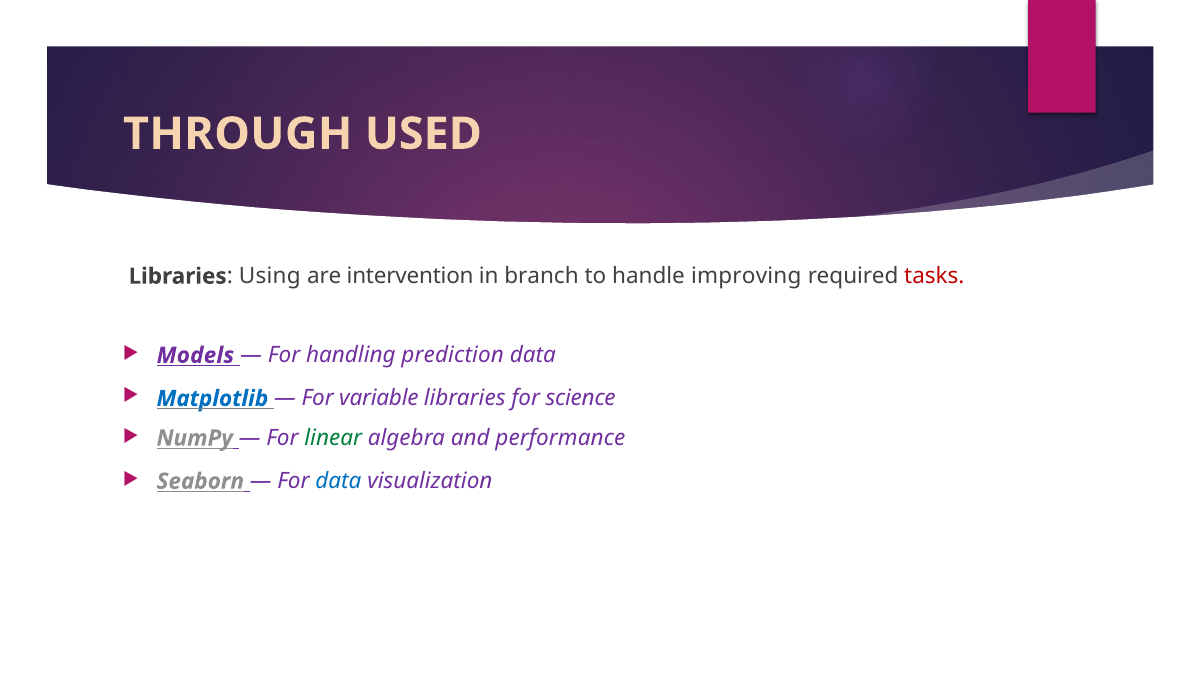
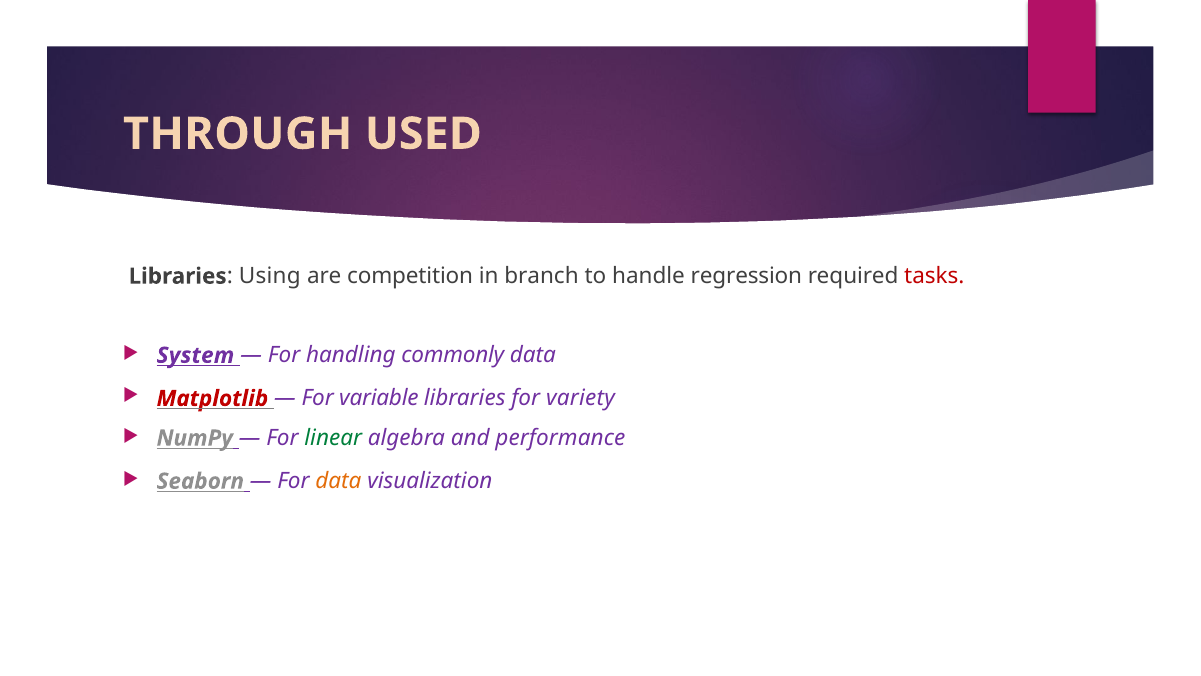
intervention: intervention -> competition
improving: improving -> regression
Models: Models -> System
prediction: prediction -> commonly
Matplotlib colour: blue -> red
science: science -> variety
data at (338, 481) colour: blue -> orange
